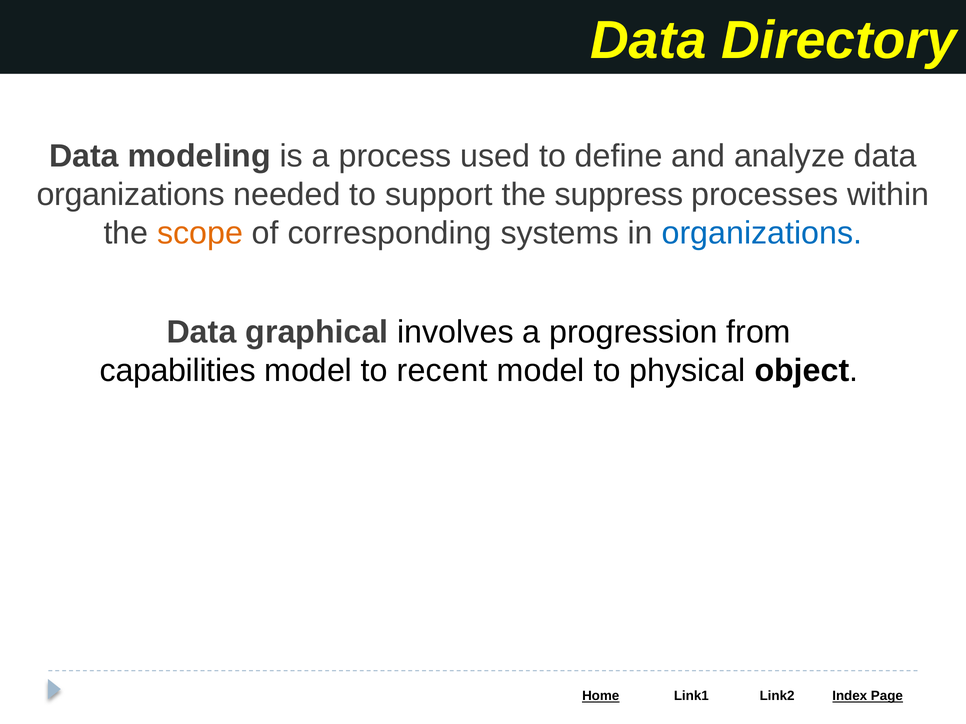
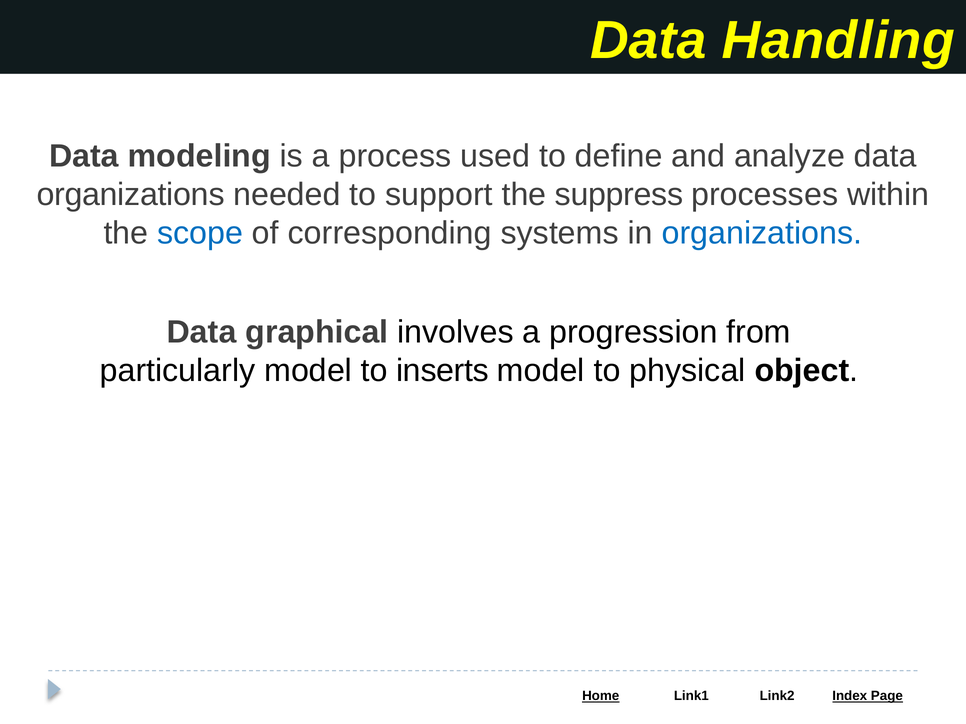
Directory: Directory -> Handling
scope colour: orange -> blue
capabilities: capabilities -> particularly
recent: recent -> inserts
